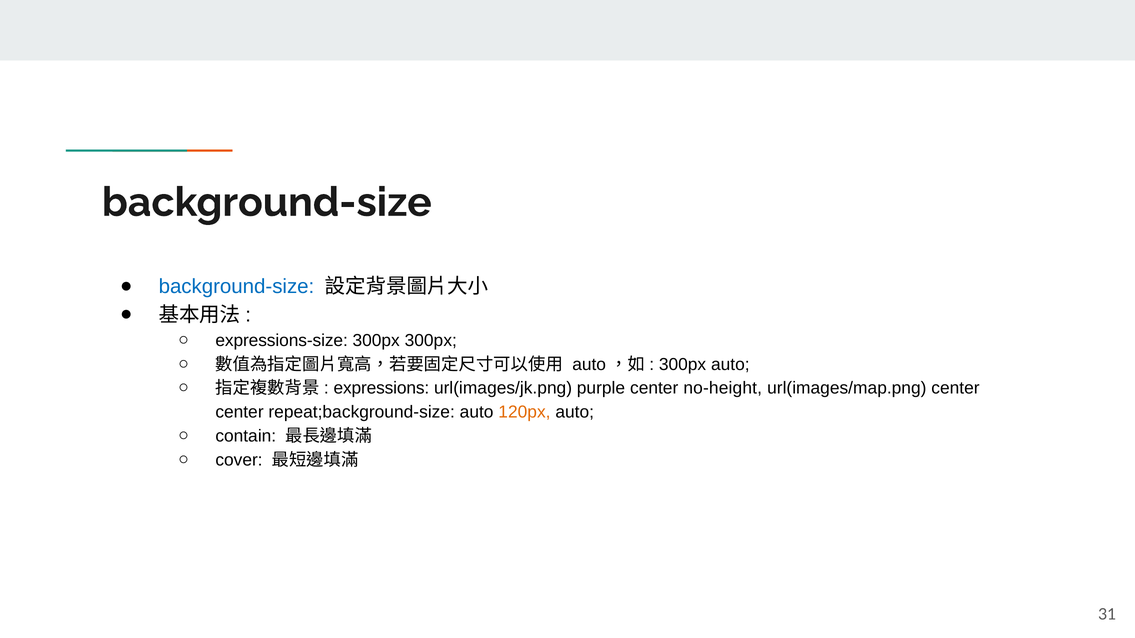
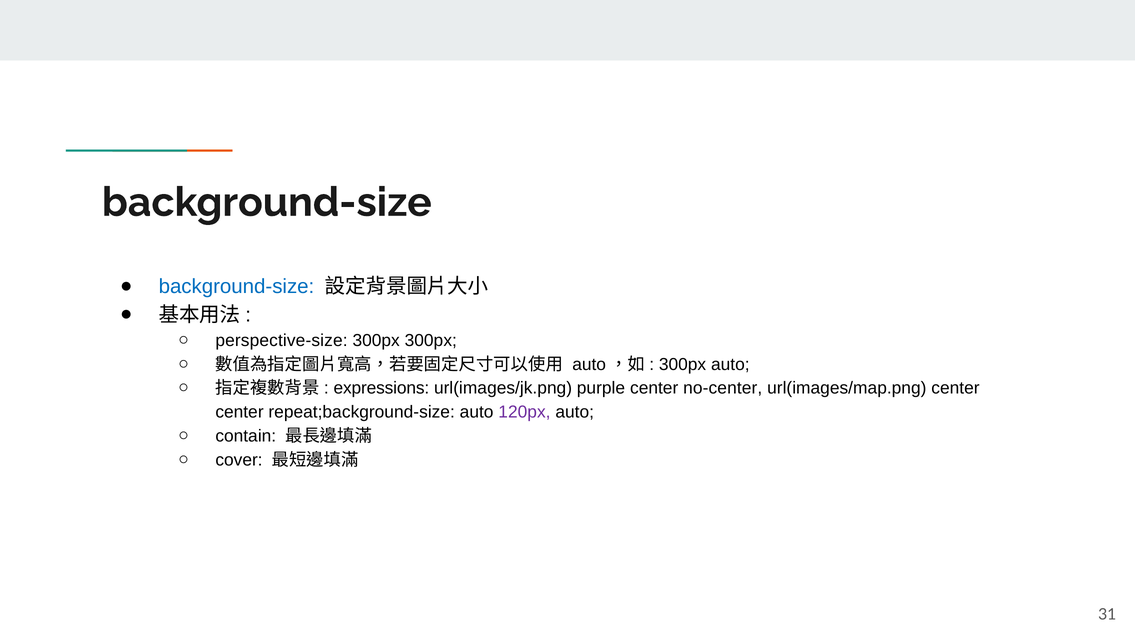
expressions-size: expressions-size -> perspective-size
no-height: no-height -> no-center
120px colour: orange -> purple
